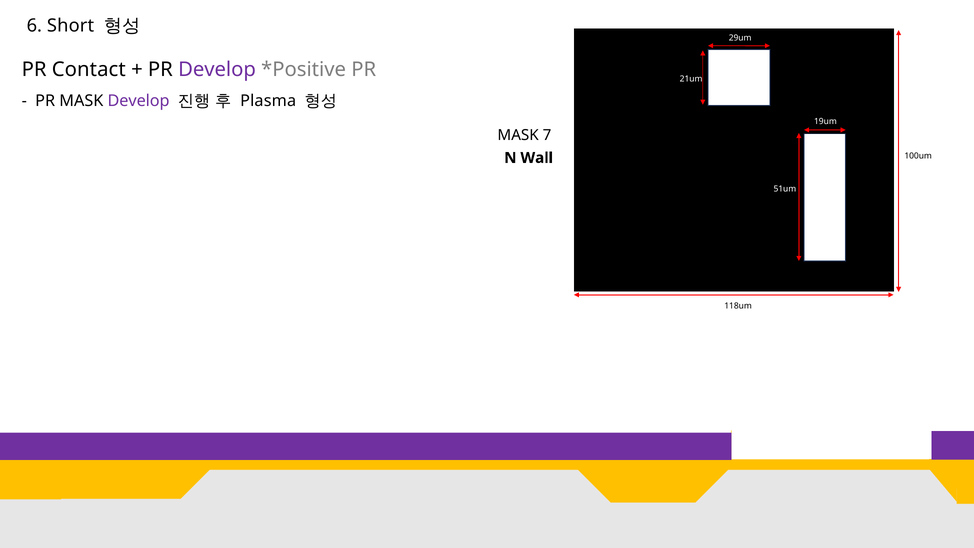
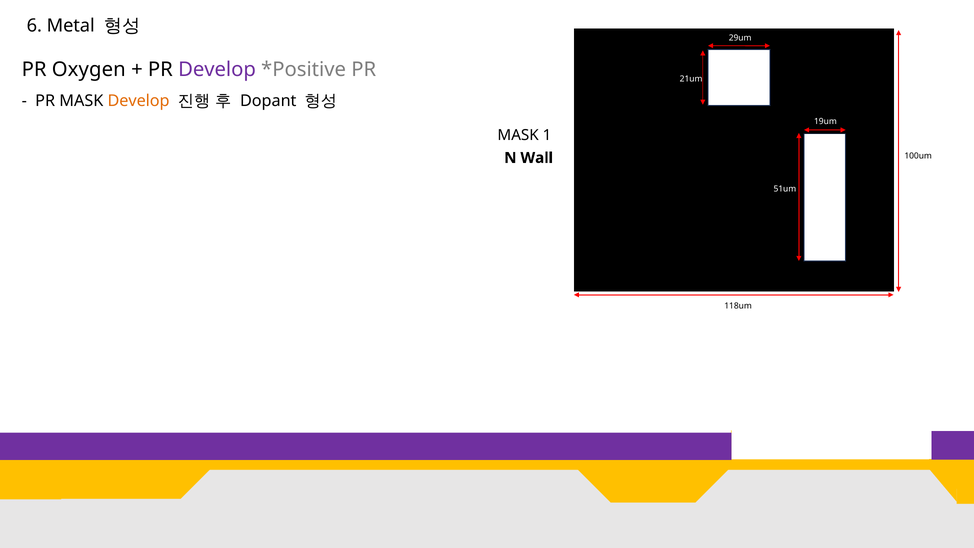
Short: Short -> Metal
Contact: Contact -> Oxygen
Develop at (139, 101) colour: purple -> orange
Plasma: Plasma -> Dopant
7: 7 -> 1
